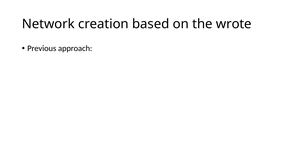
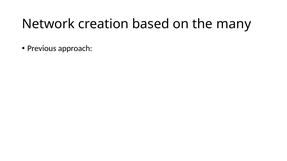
wrote: wrote -> many
